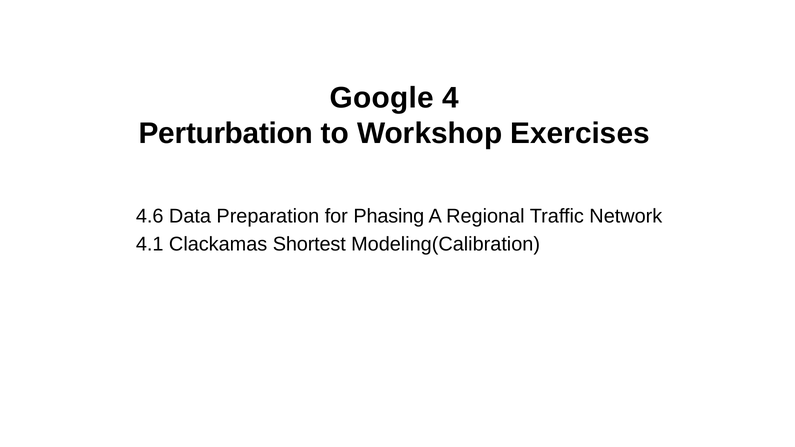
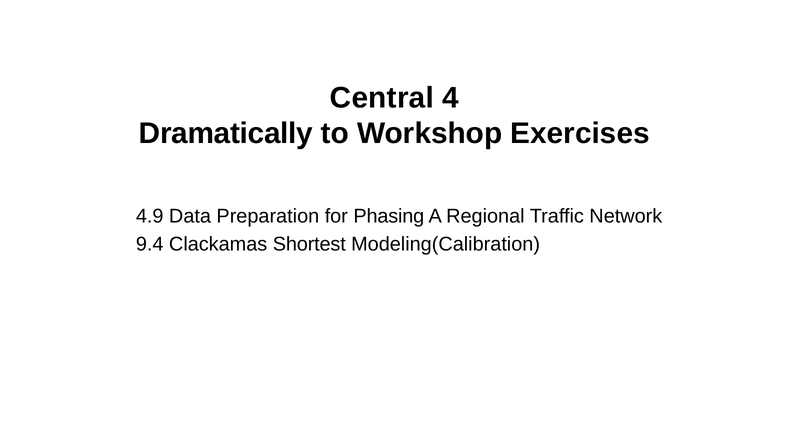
Google: Google -> Central
Perturbation: Perturbation -> Dramatically
4.6: 4.6 -> 4.9
4.1: 4.1 -> 9.4
